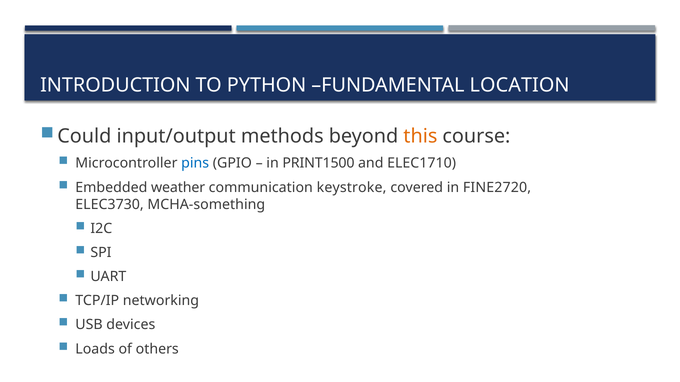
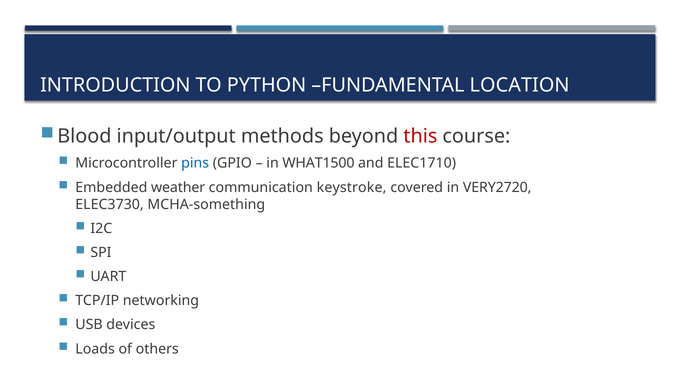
Could: Could -> Blood
this colour: orange -> red
PRINT1500: PRINT1500 -> WHAT1500
FINE2720: FINE2720 -> VERY2720
